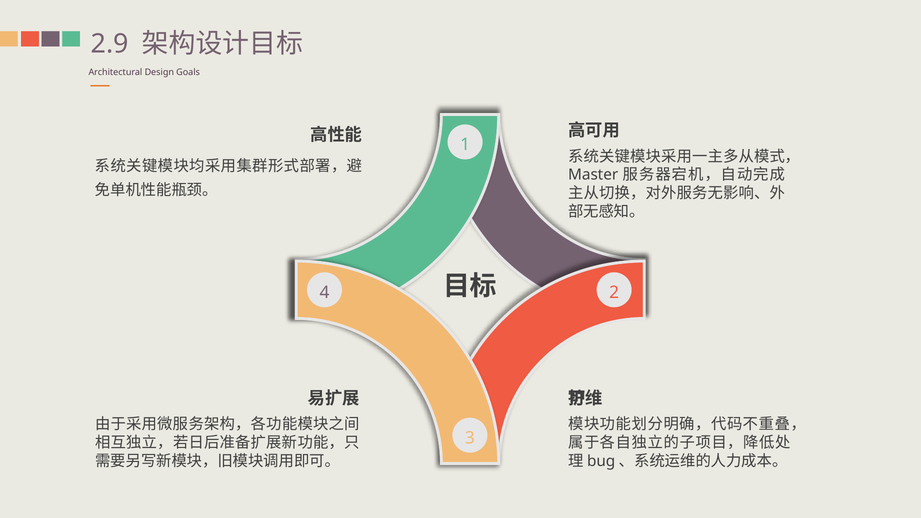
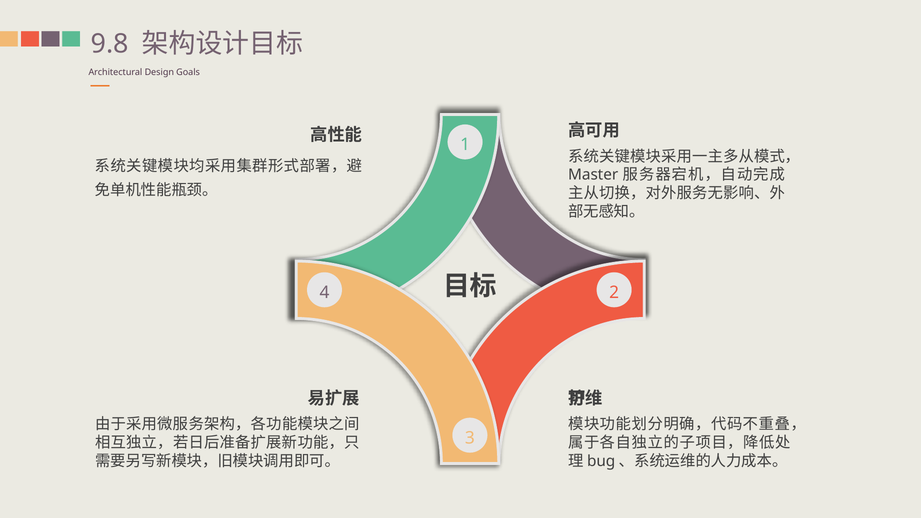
2.9: 2.9 -> 9.8
